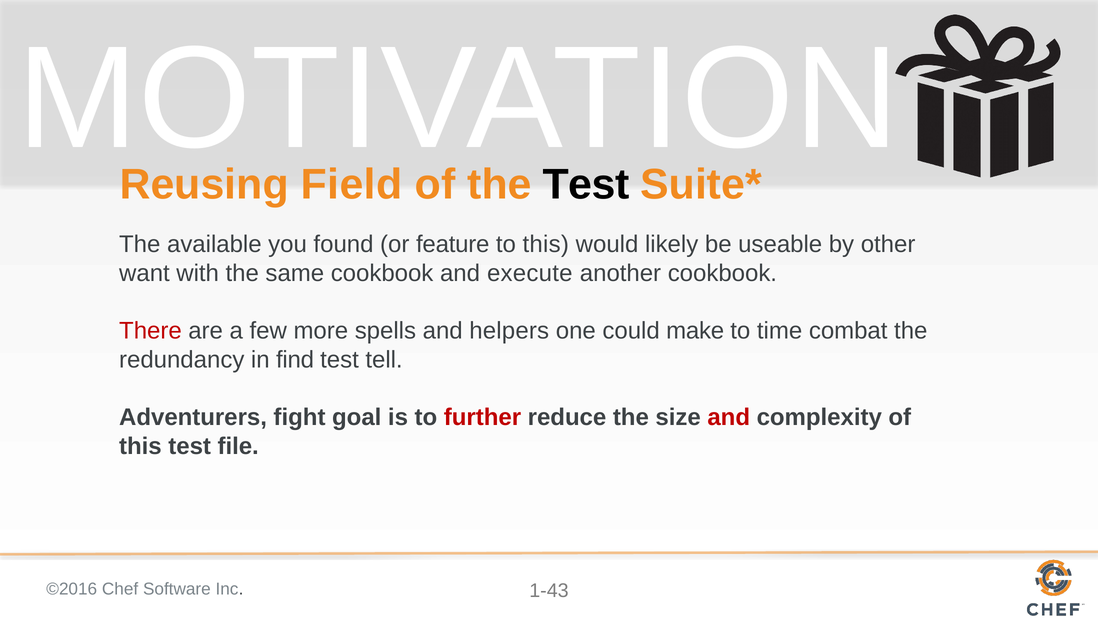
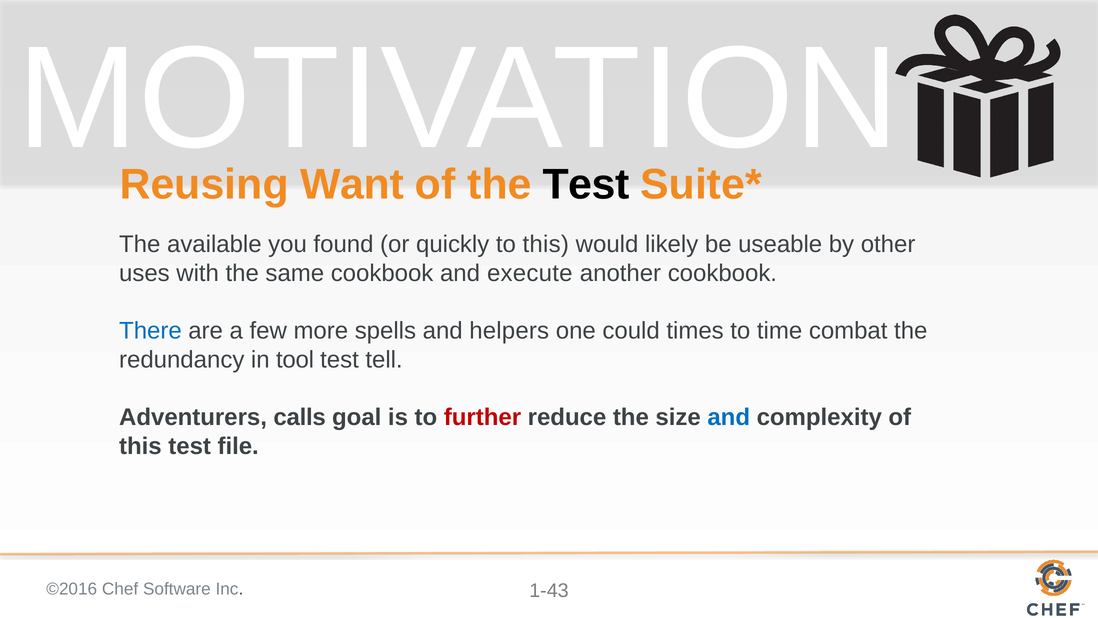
Field: Field -> Want
feature: feature -> quickly
want: want -> uses
There colour: red -> blue
make: make -> times
find: find -> tool
fight: fight -> calls
and at (729, 417) colour: red -> blue
